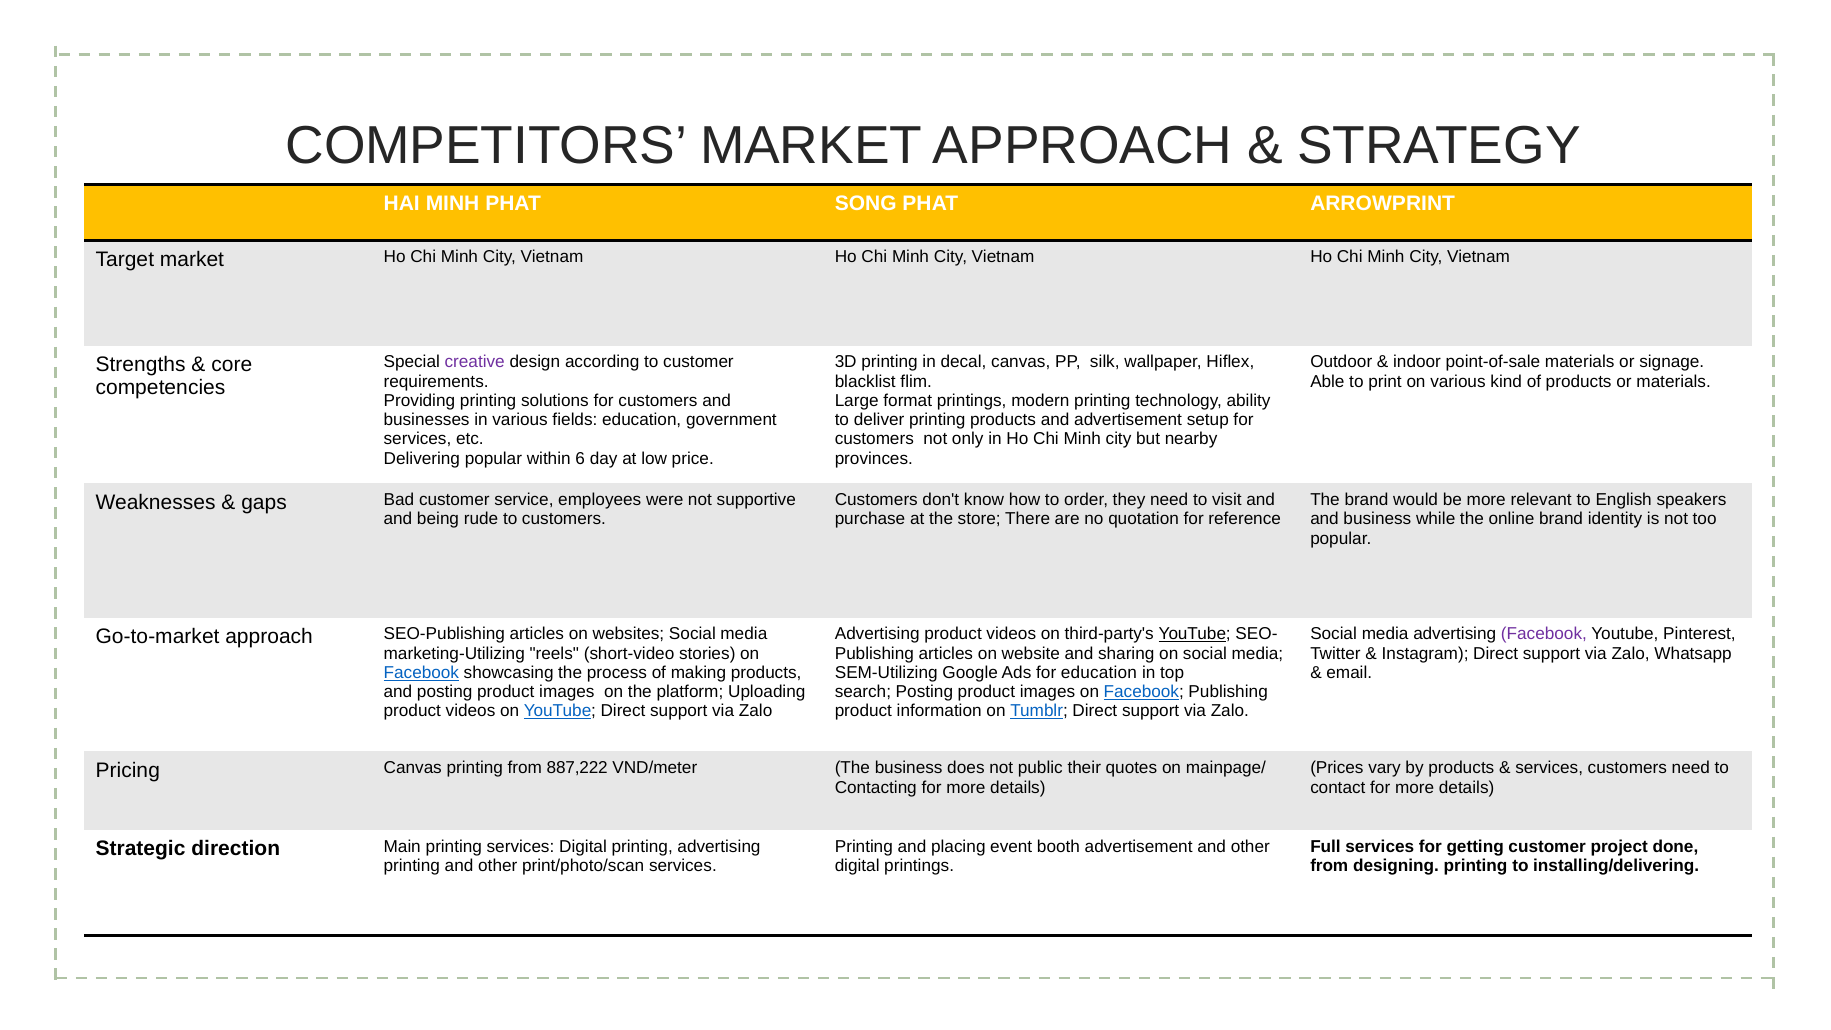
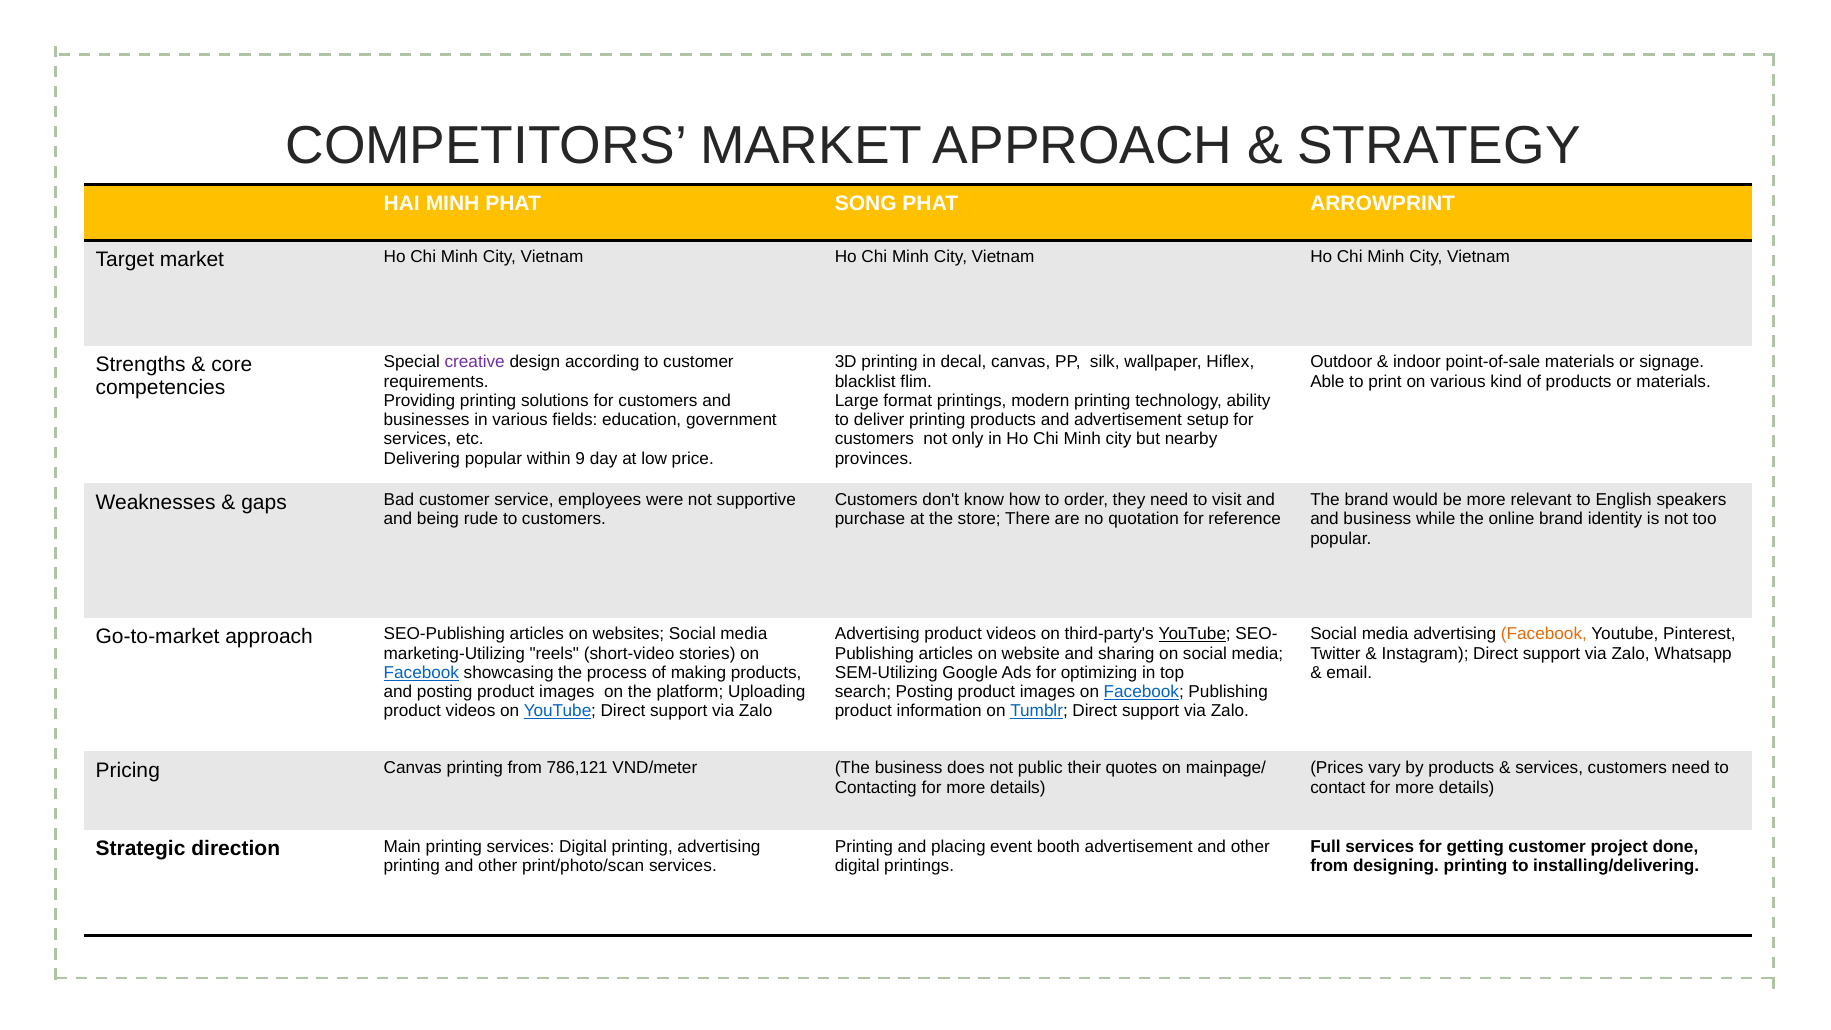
6: 6 -> 9
Facebook at (1544, 634) colour: purple -> orange
for education: education -> optimizing
887,222: 887,222 -> 786,121
